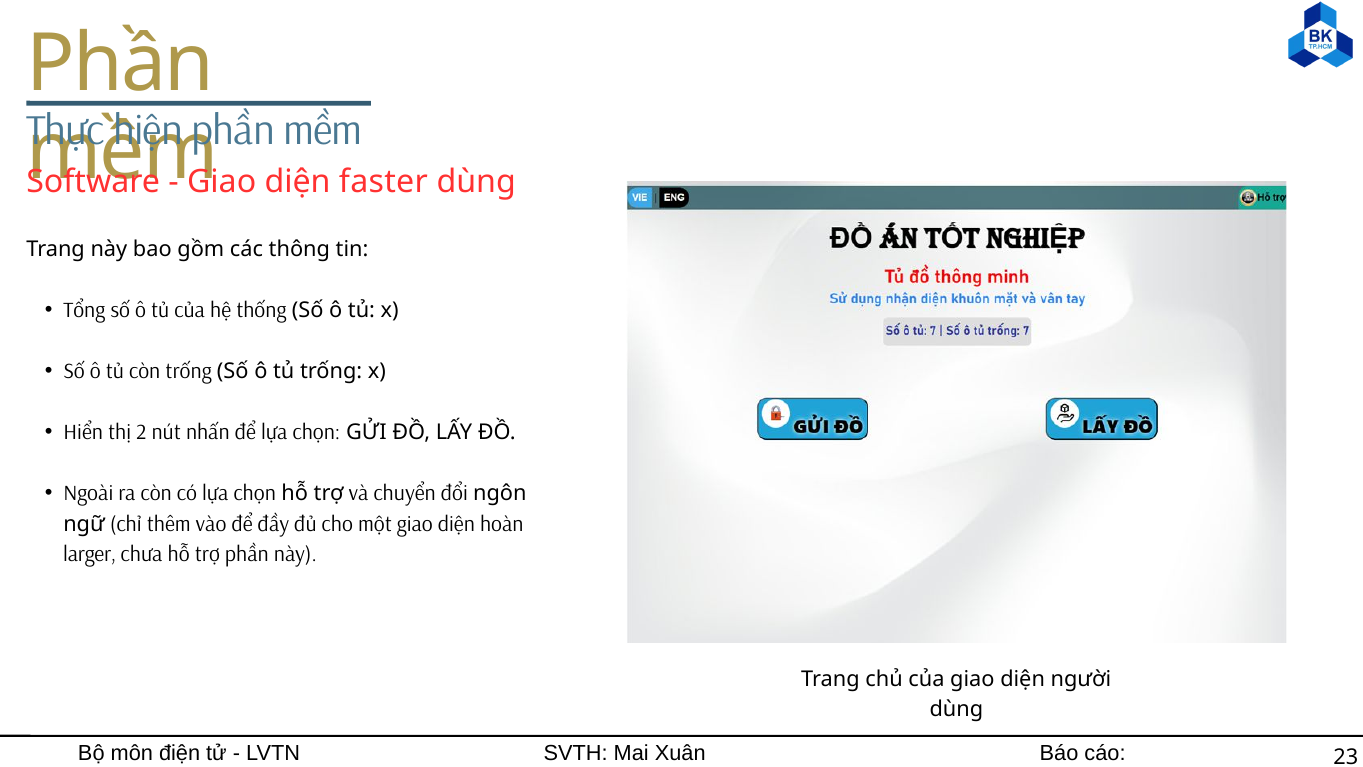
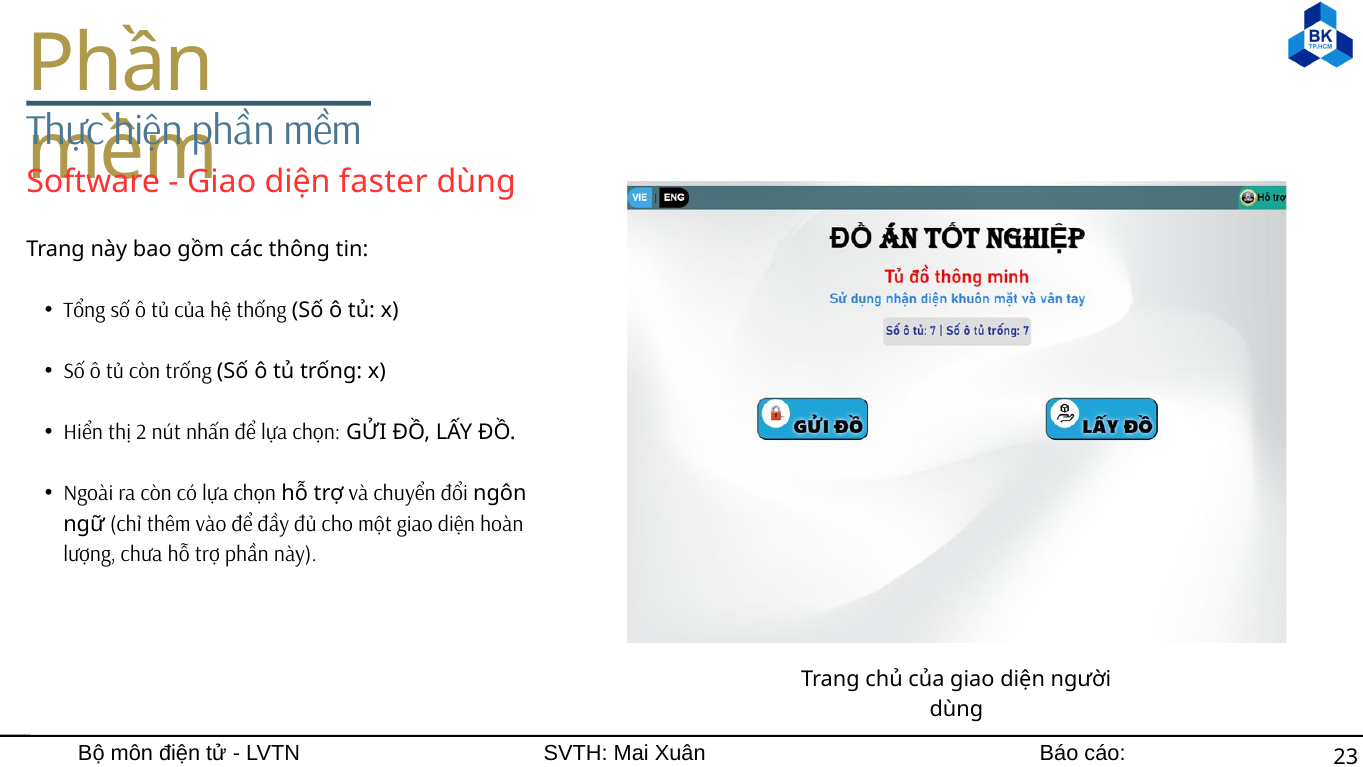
larger: larger -> lượng
